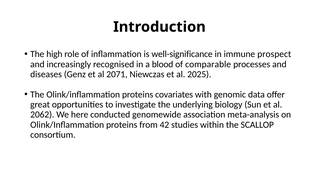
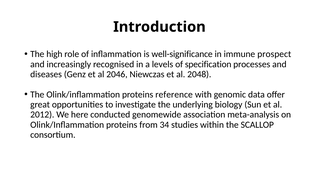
blood: blood -> levels
comparable: comparable -> specification
2071: 2071 -> 2046
2025: 2025 -> 2048
covariates: covariates -> reference
2062: 2062 -> 2012
42: 42 -> 34
